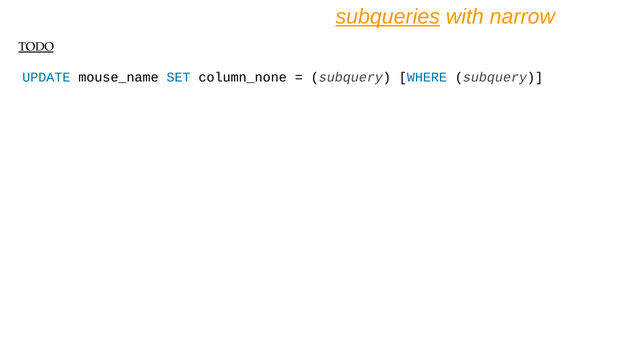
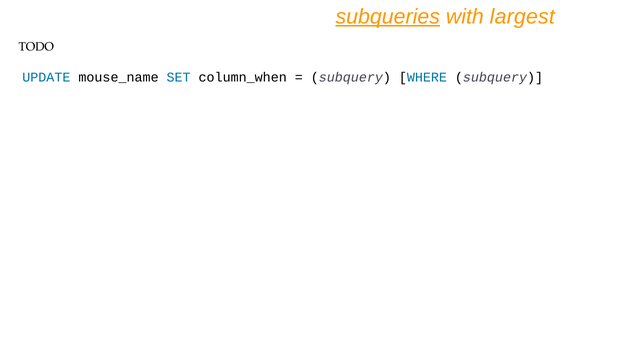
narrow: narrow -> largest
TODO underline: present -> none
column_none: column_none -> column_when
